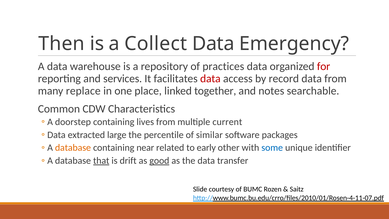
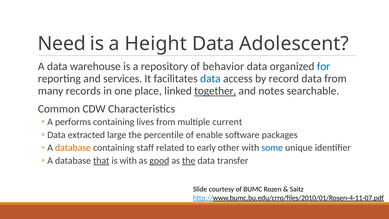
Then: Then -> Need
Collect: Collect -> Height
Emergency: Emergency -> Adolescent
practices: practices -> behavior
for colour: red -> blue
data at (210, 79) colour: red -> blue
replace: replace -> records
together underline: none -> present
doorstep: doorstep -> performs
similar: similar -> enable
near: near -> staff
is drift: drift -> with
the at (189, 161) underline: none -> present
